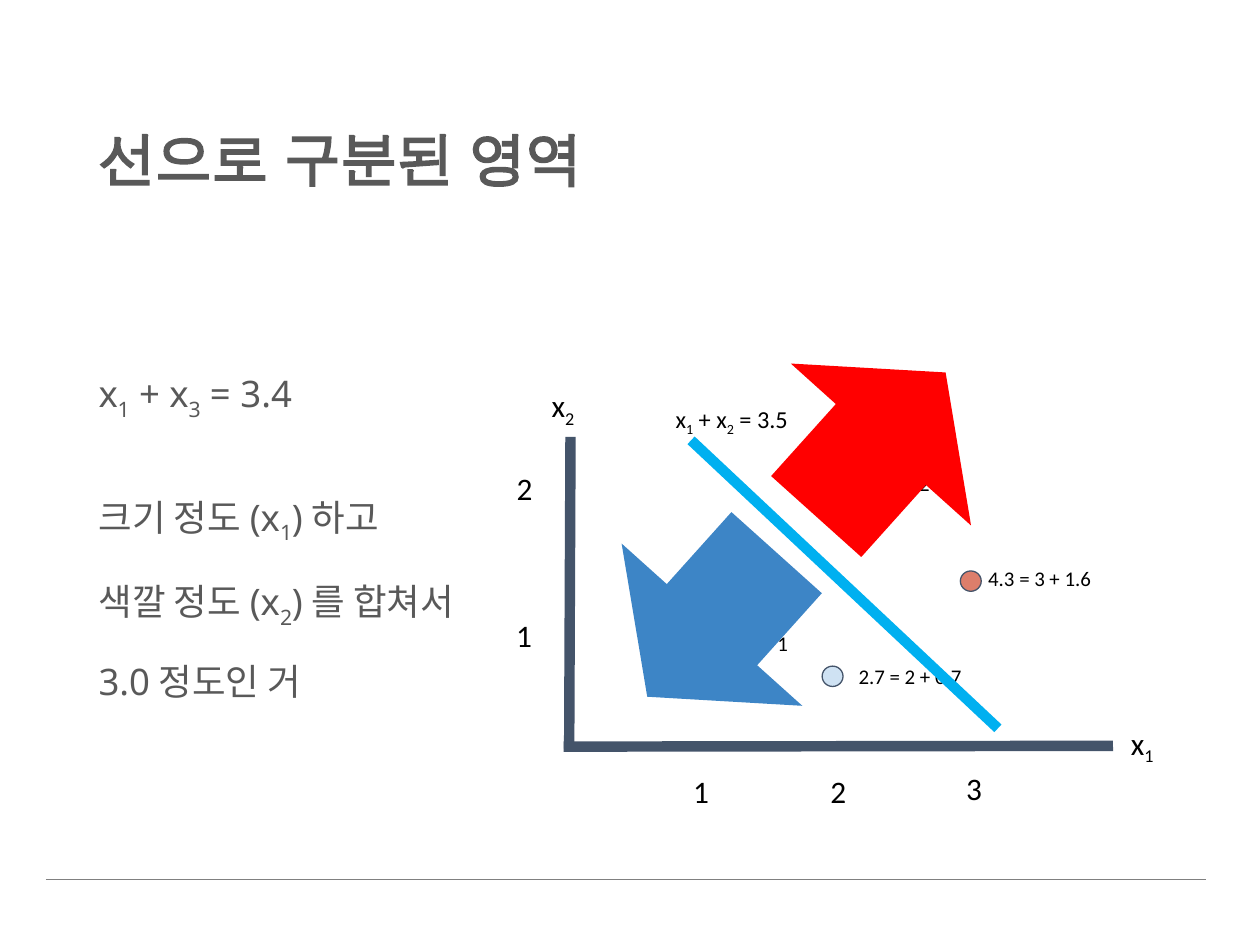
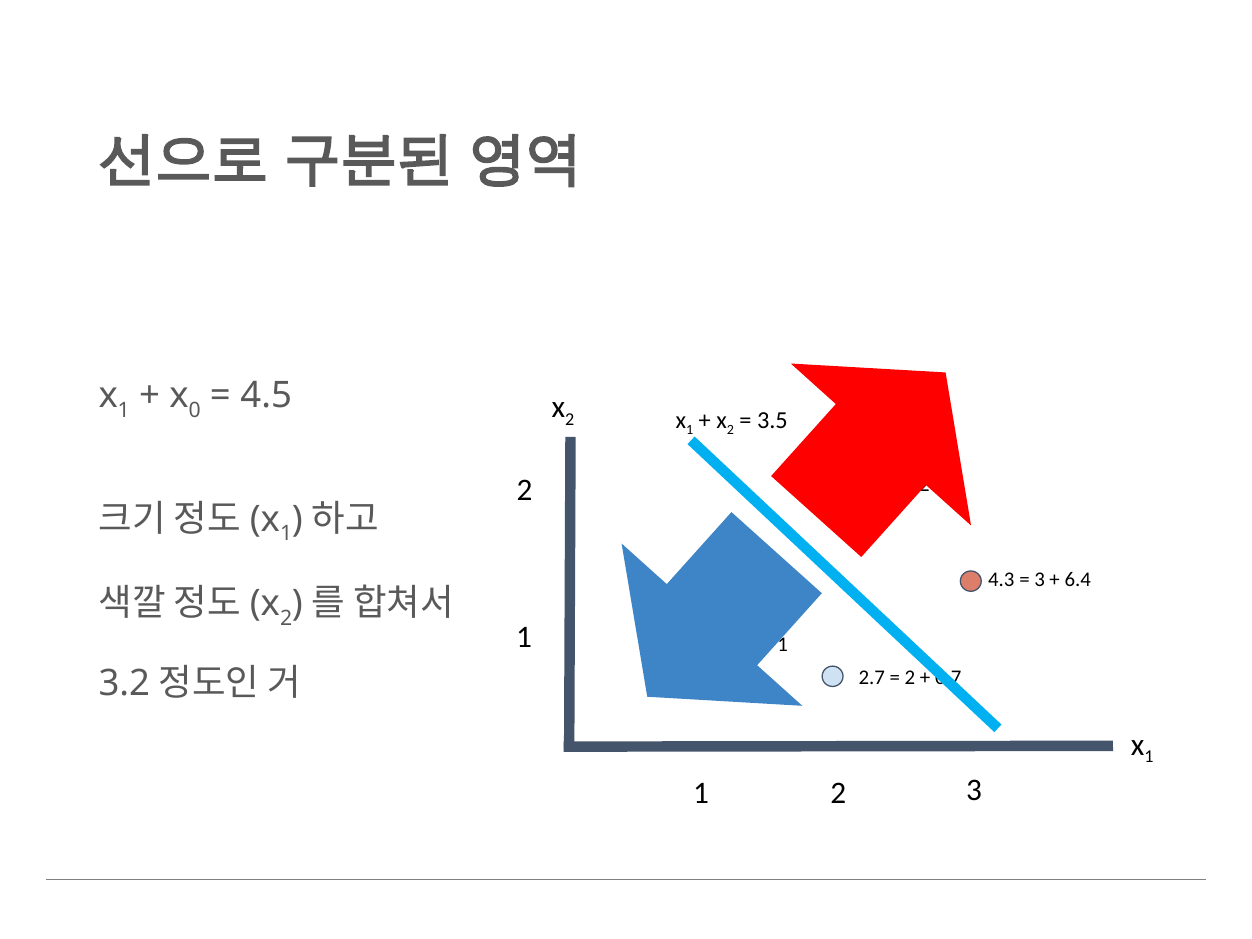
3 at (195, 410): 3 -> 0
3.4: 3.4 -> 4.5
1.6: 1.6 -> 6.4
3.0: 3.0 -> 3.2
